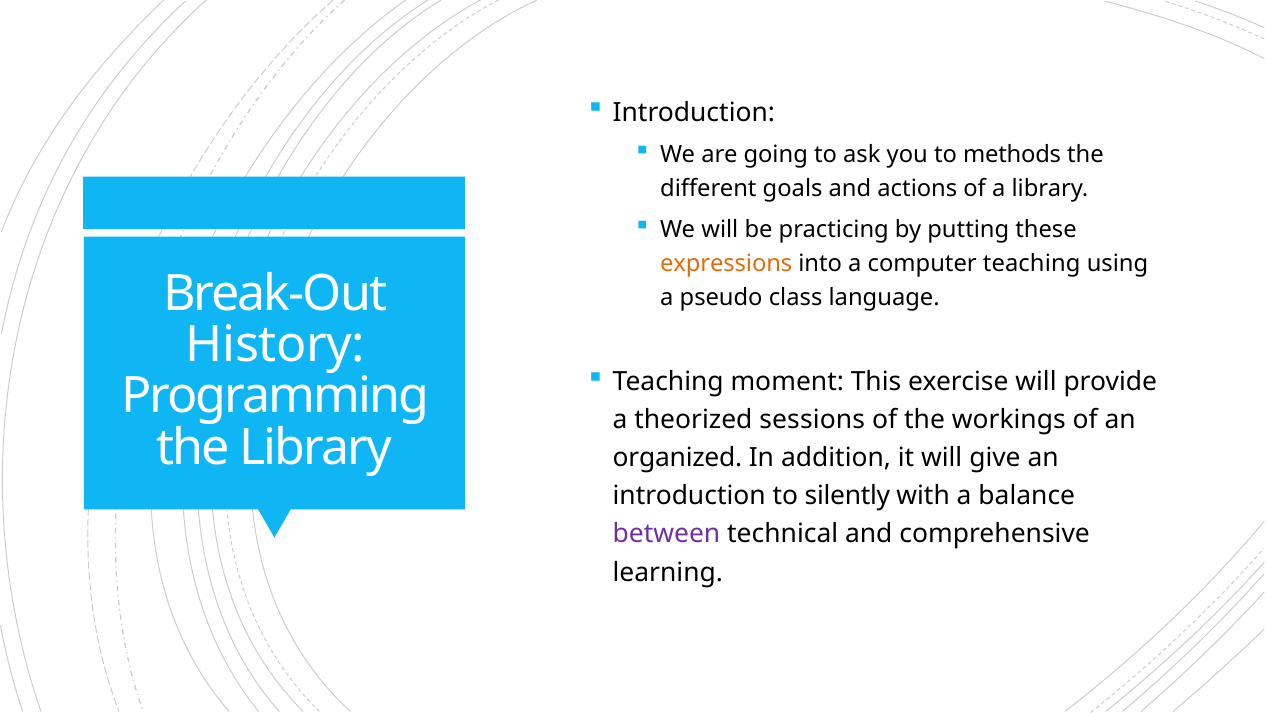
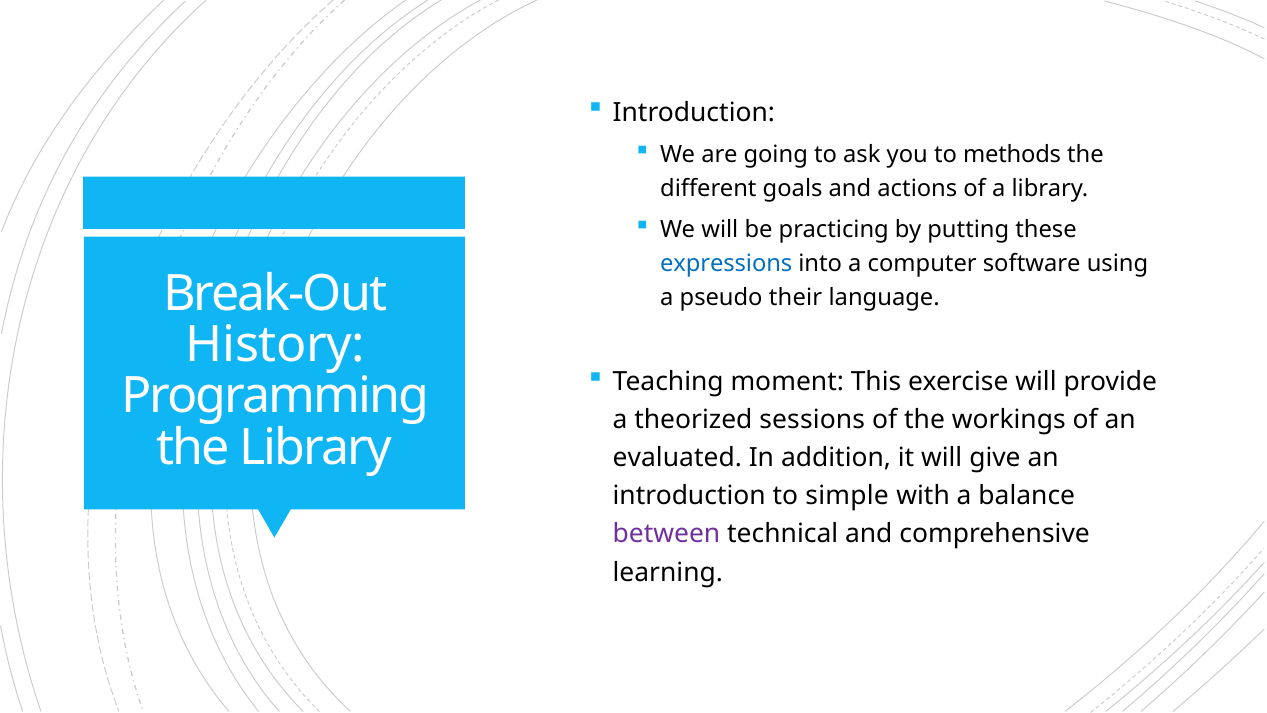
expressions colour: orange -> blue
computer teaching: teaching -> software
class: class -> their
organized: organized -> evaluated
silently: silently -> simple
